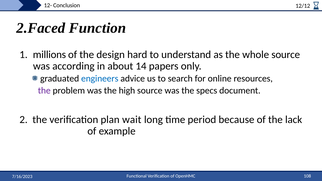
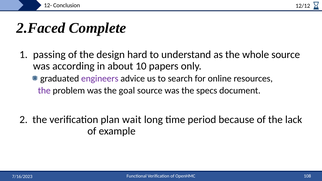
Function: Function -> Complete
millions: millions -> passing
14: 14 -> 10
engineers colour: blue -> purple
high: high -> goal
